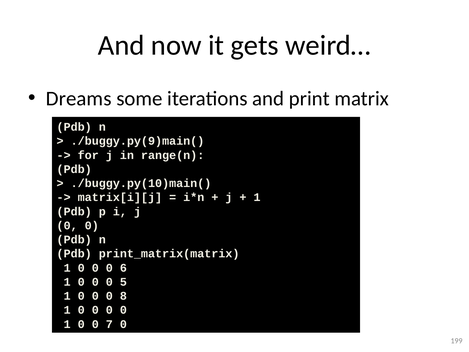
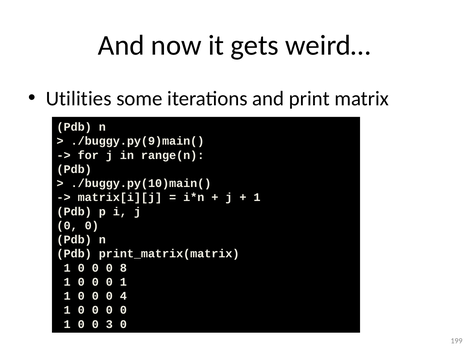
Dreams: Dreams -> Utilities
6: 6 -> 8
5 at (123, 282): 5 -> 1
8: 8 -> 4
7: 7 -> 3
